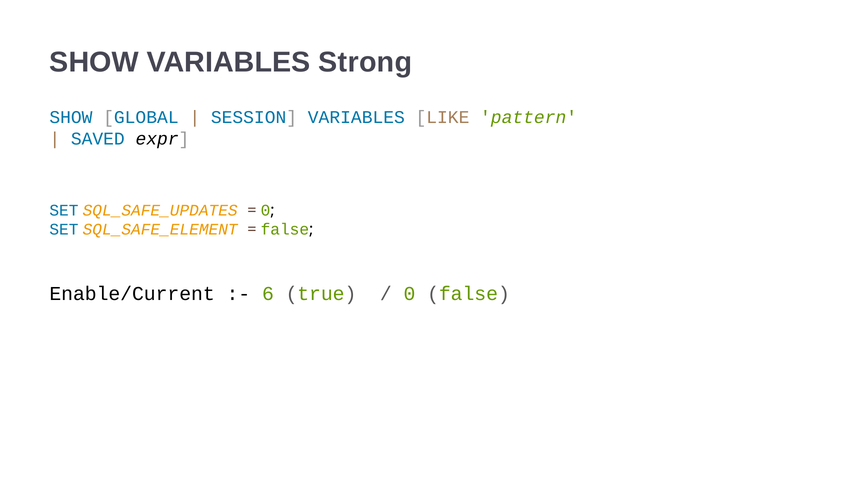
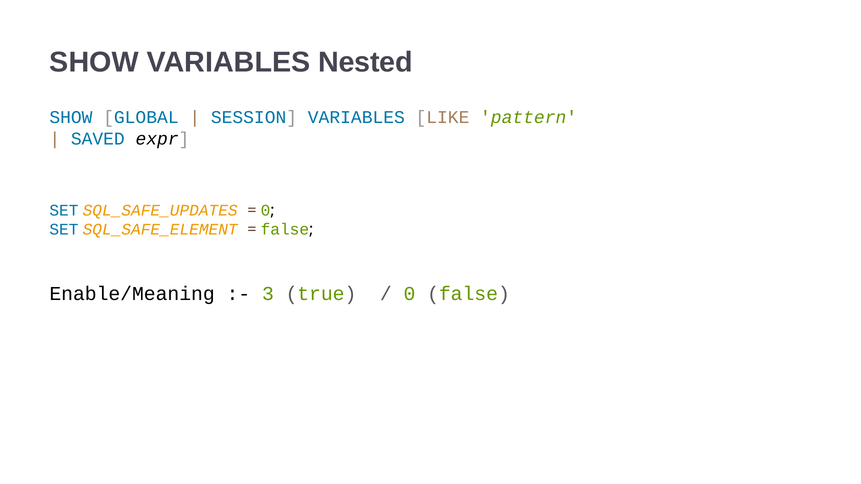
Strong: Strong -> Nested
Enable/Current: Enable/Current -> Enable/Meaning
6: 6 -> 3
